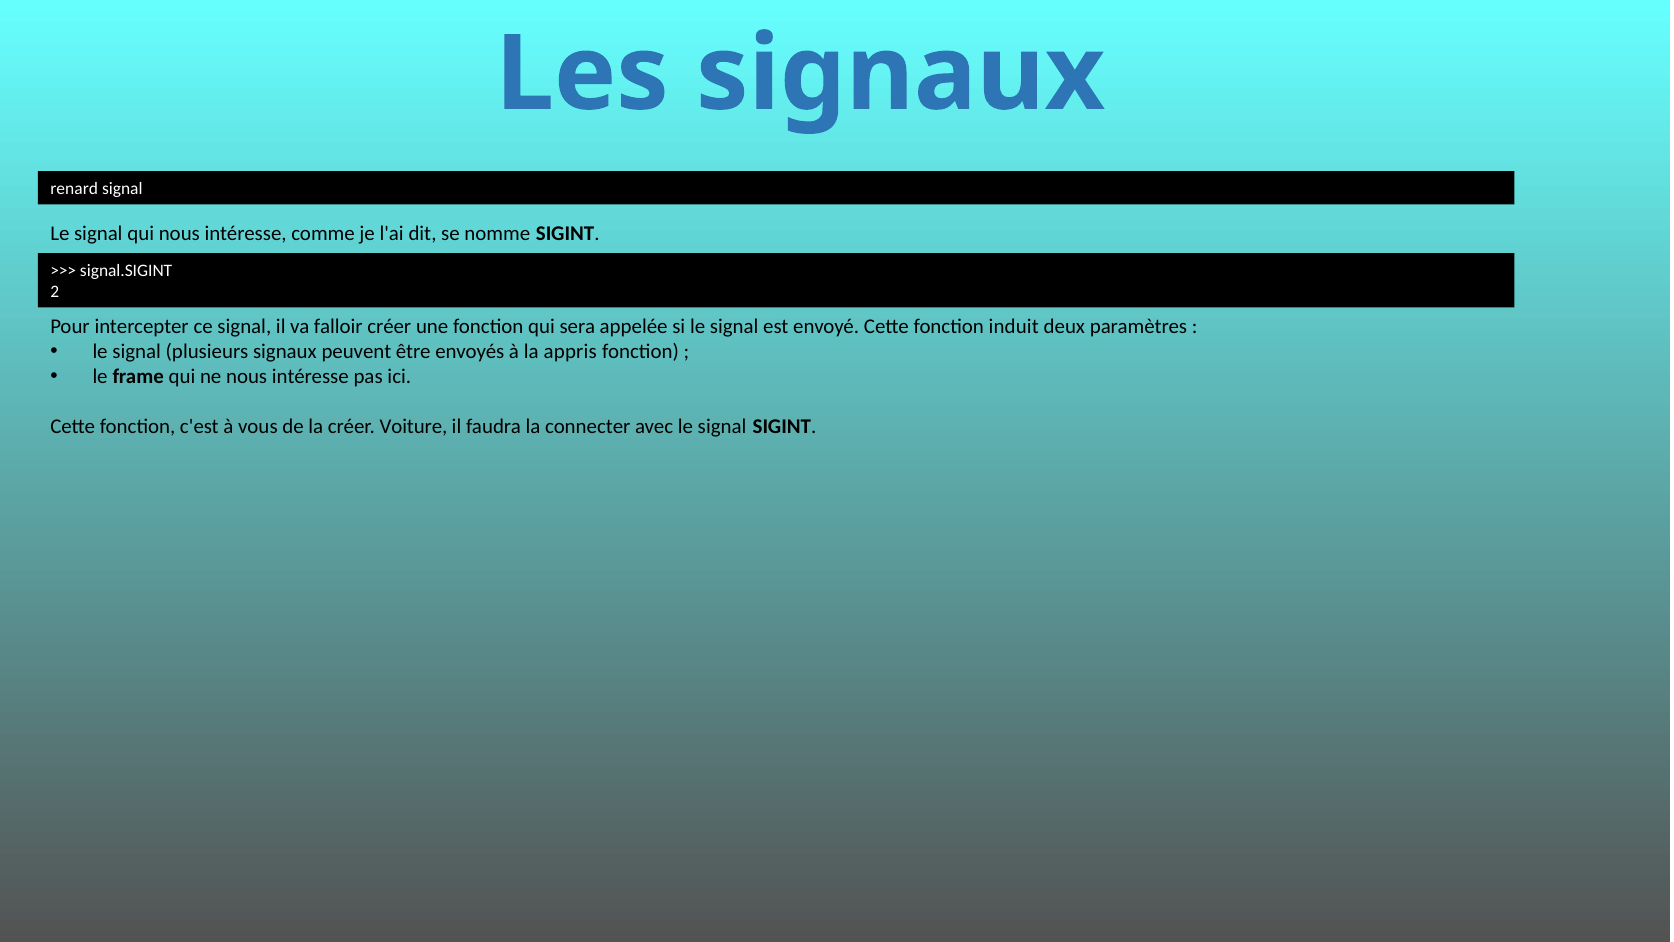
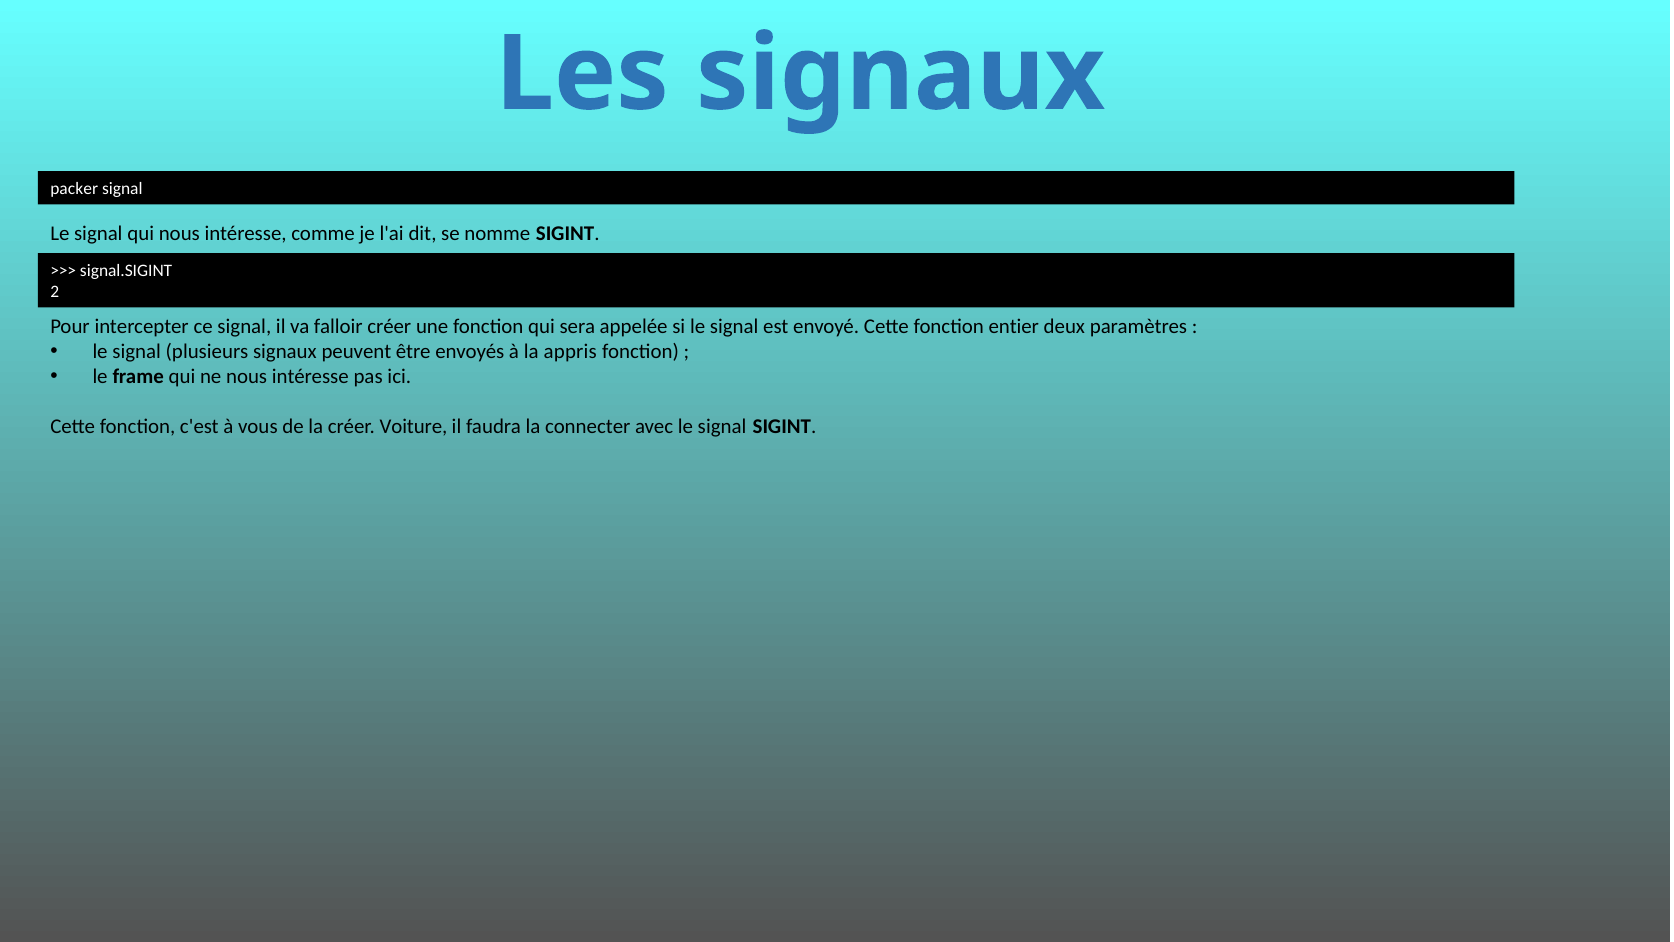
renard: renard -> packer
induit: induit -> entier
